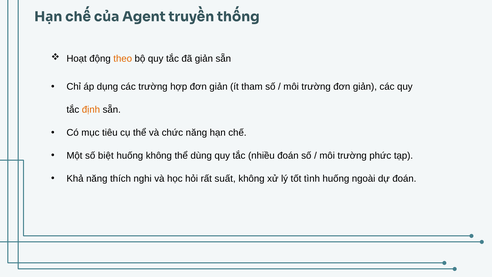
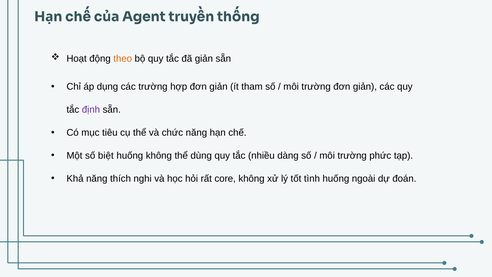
định colour: orange -> purple
nhiều đoán: đoán -> dàng
suất: suất -> core
